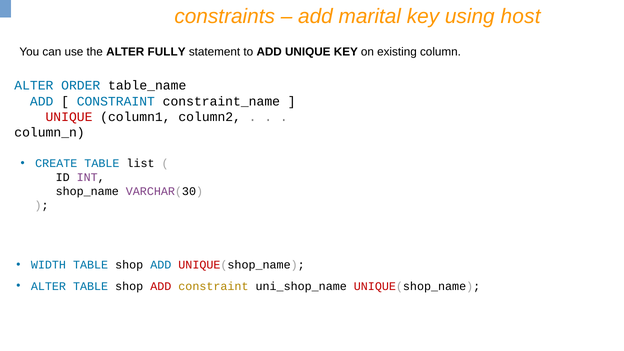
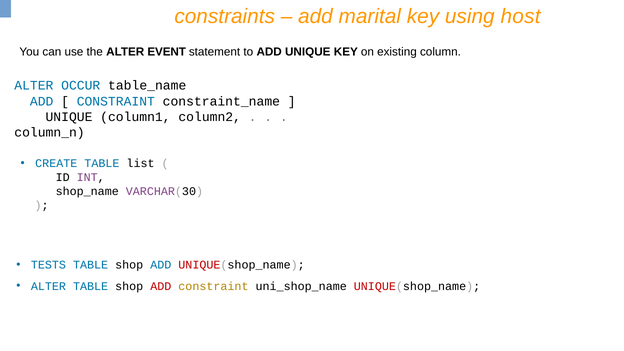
FULLY: FULLY -> EVENT
ORDER: ORDER -> OCCUR
UNIQUE at (69, 117) colour: red -> black
WIDTH: WIDTH -> TESTS
